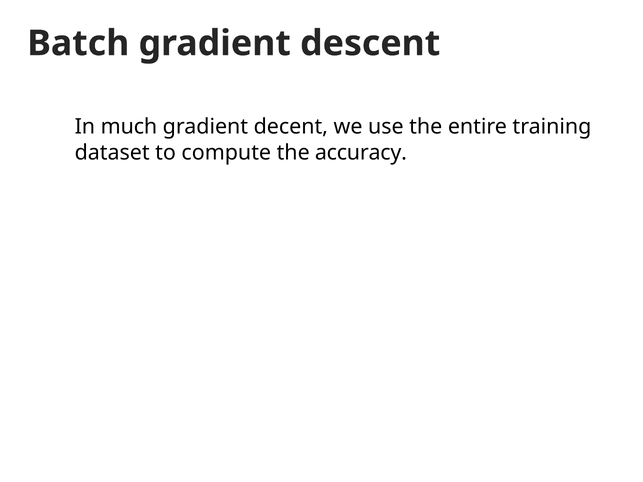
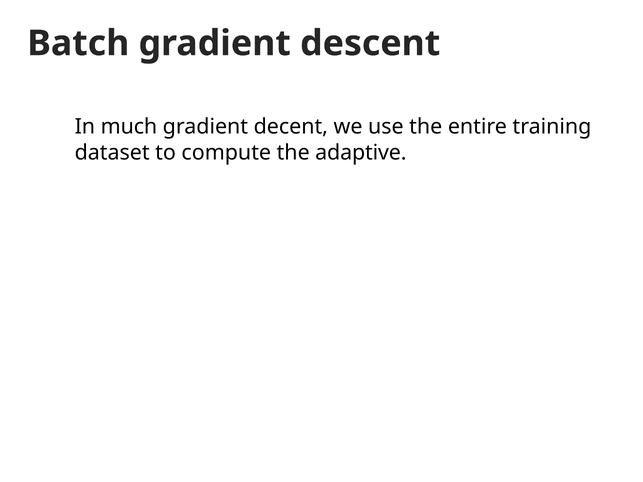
accuracy: accuracy -> adaptive
